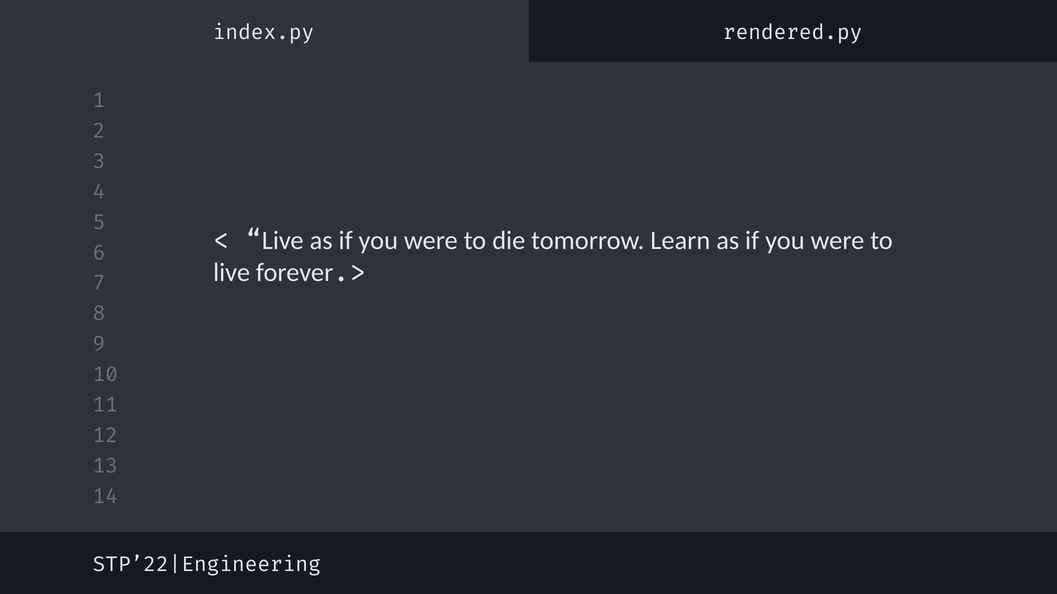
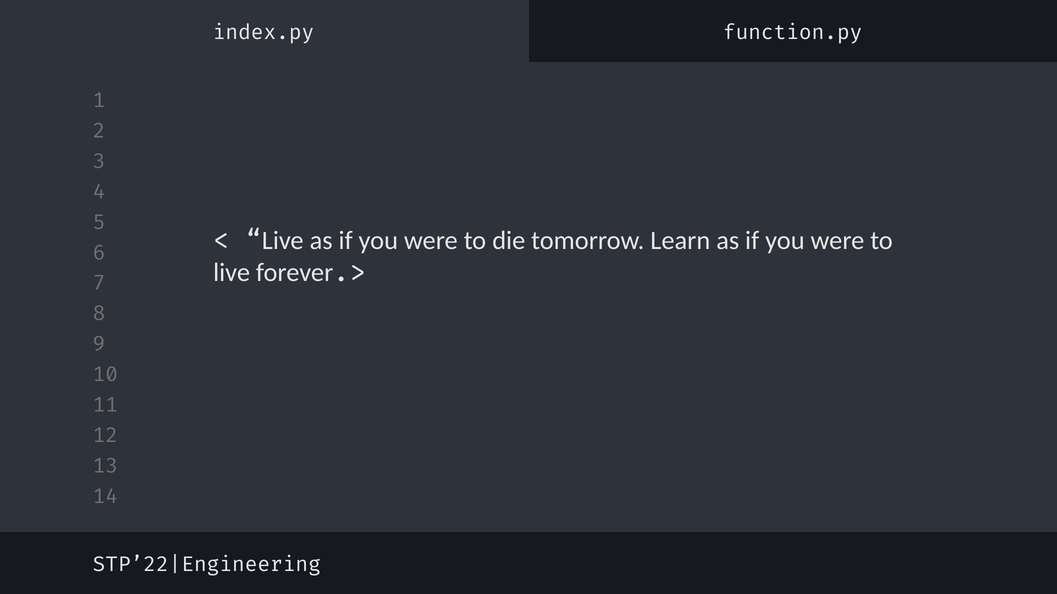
rendered.py: rendered.py -> function.py
